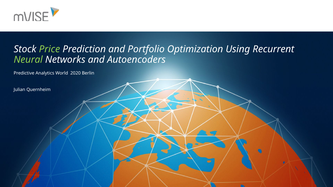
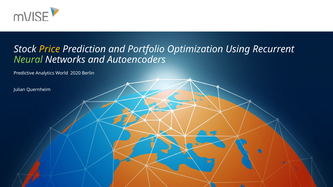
Price colour: light green -> yellow
